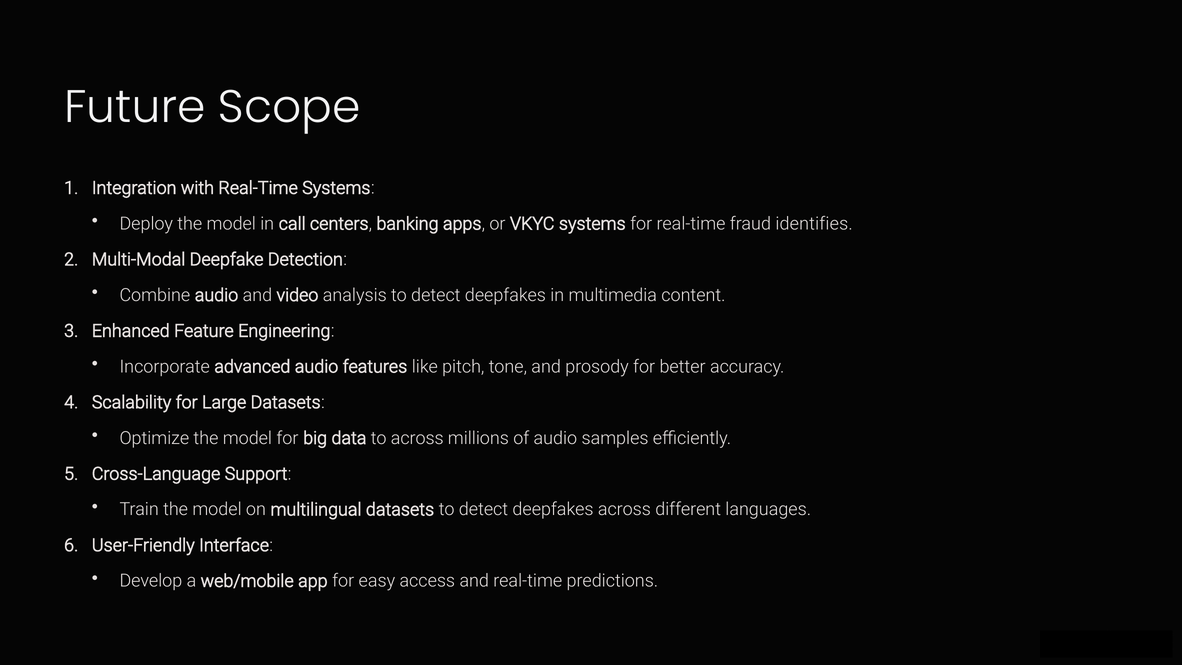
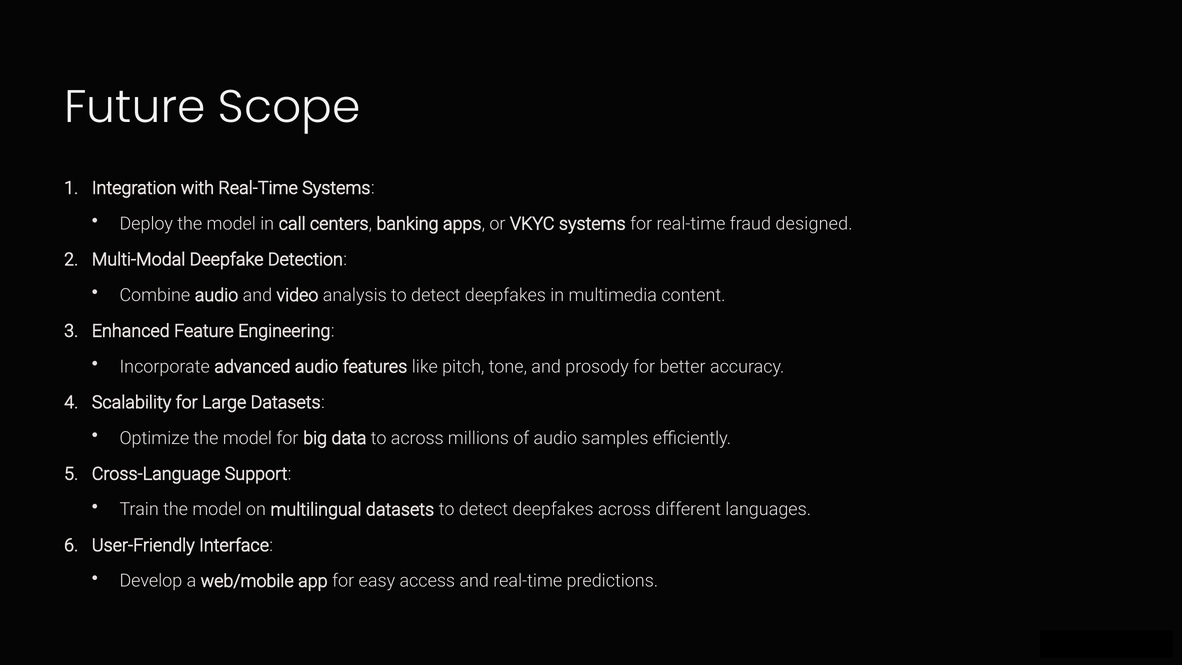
identifies: identifies -> designed
